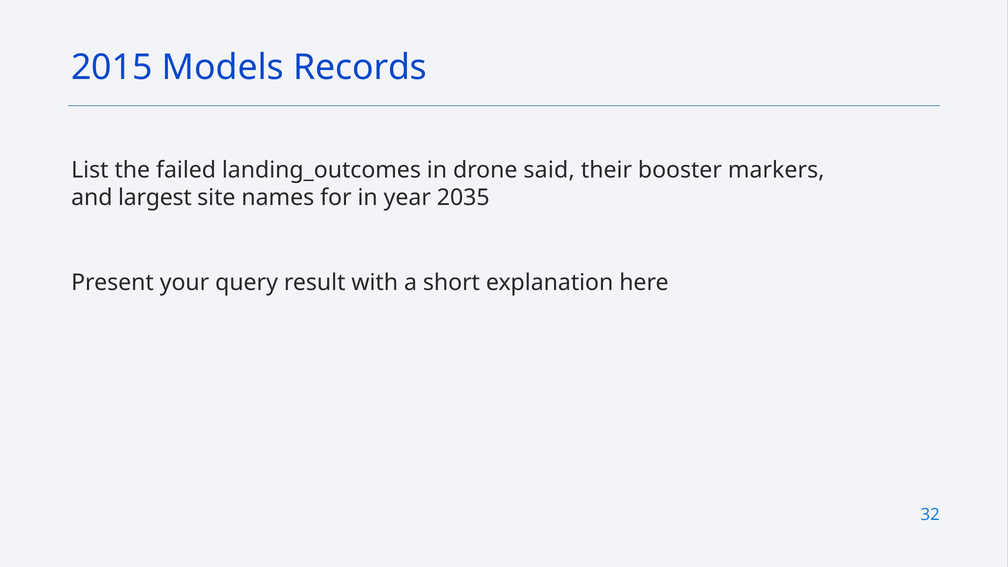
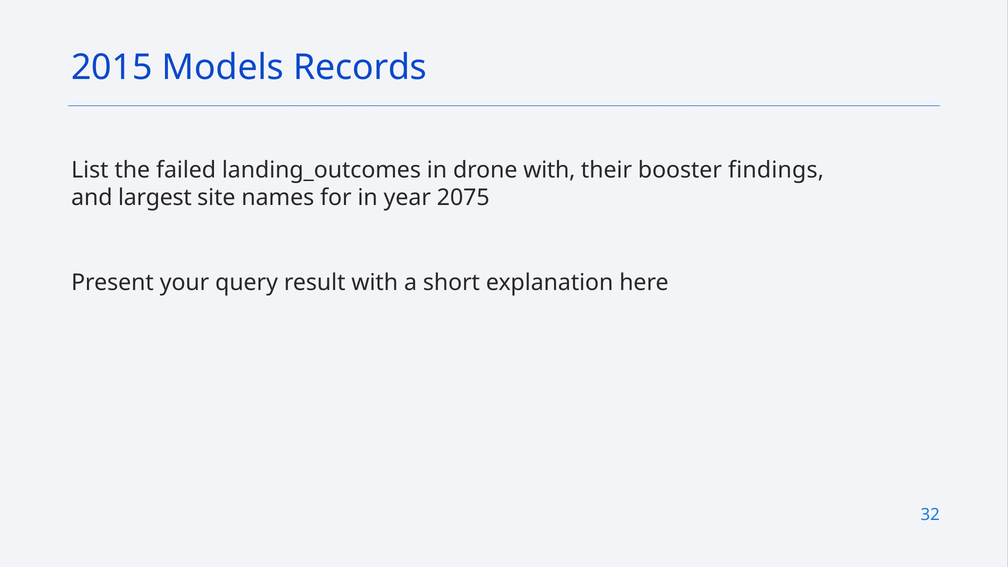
drone said: said -> with
markers: markers -> findings
2035: 2035 -> 2075
